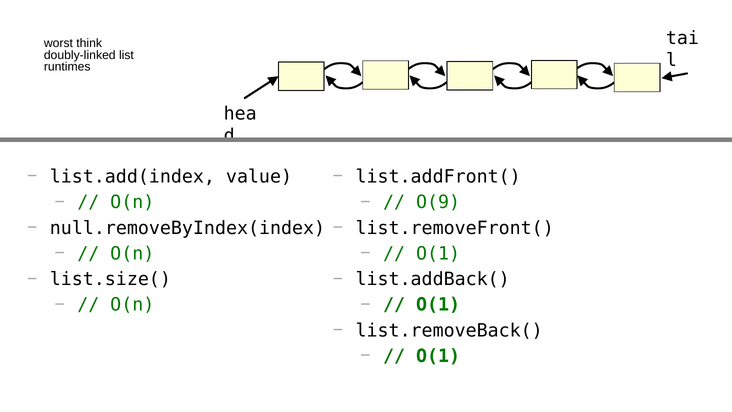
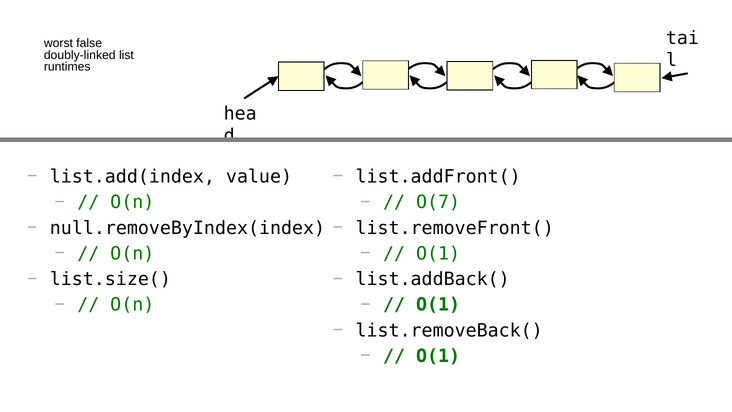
think: think -> false
O(9: O(9 -> O(7
